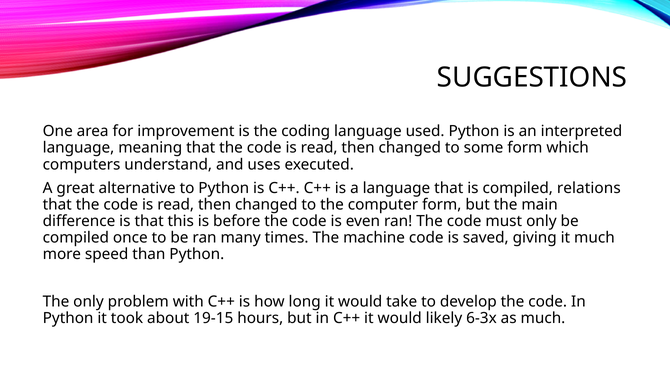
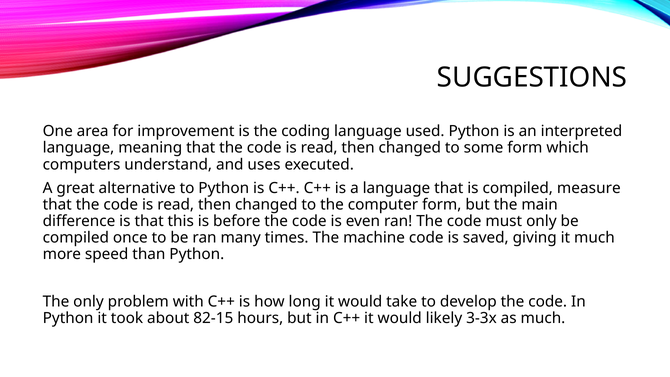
relations: relations -> measure
19-15: 19-15 -> 82-15
6-3x: 6-3x -> 3-3x
